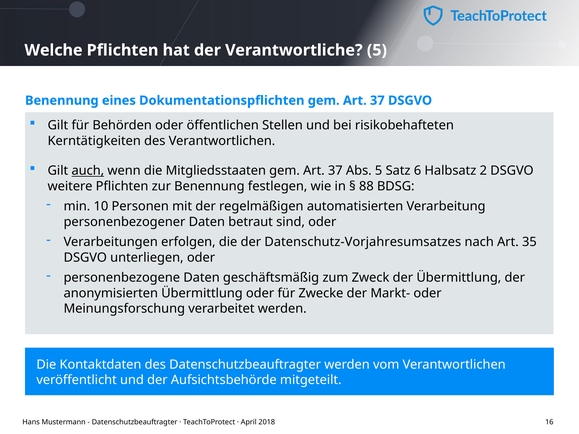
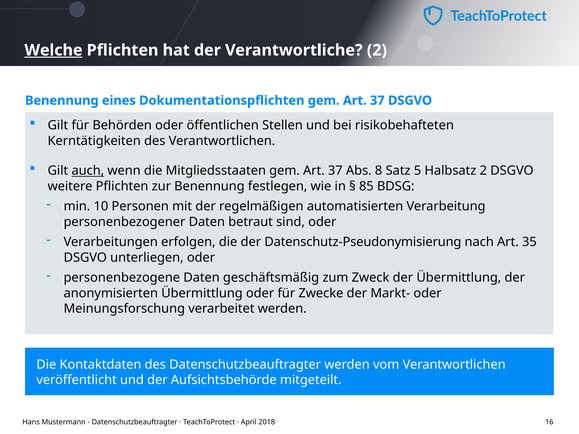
Welche underline: none -> present
Verantwortliche 5: 5 -> 2
Abs 5: 5 -> 8
6: 6 -> 5
88: 88 -> 85
Datenschutz-Vorjahresumsatzes: Datenschutz-Vorjahresumsatzes -> Datenschutz-Pseudonymisierung
